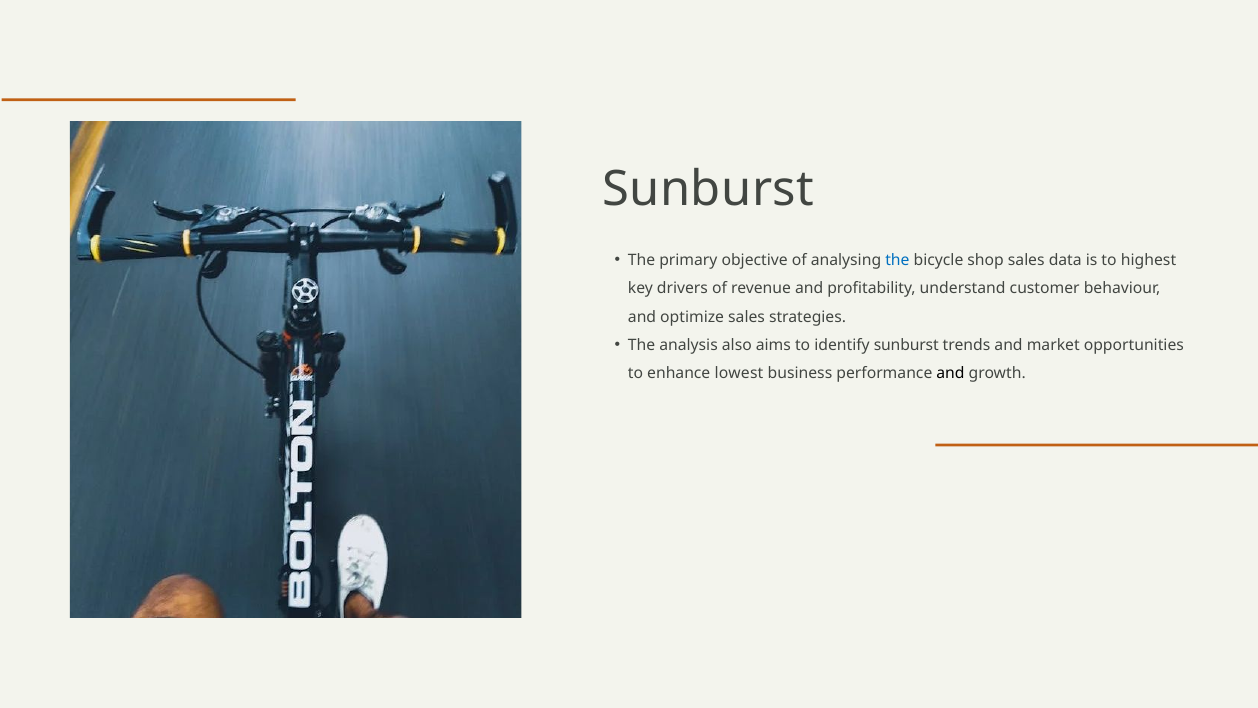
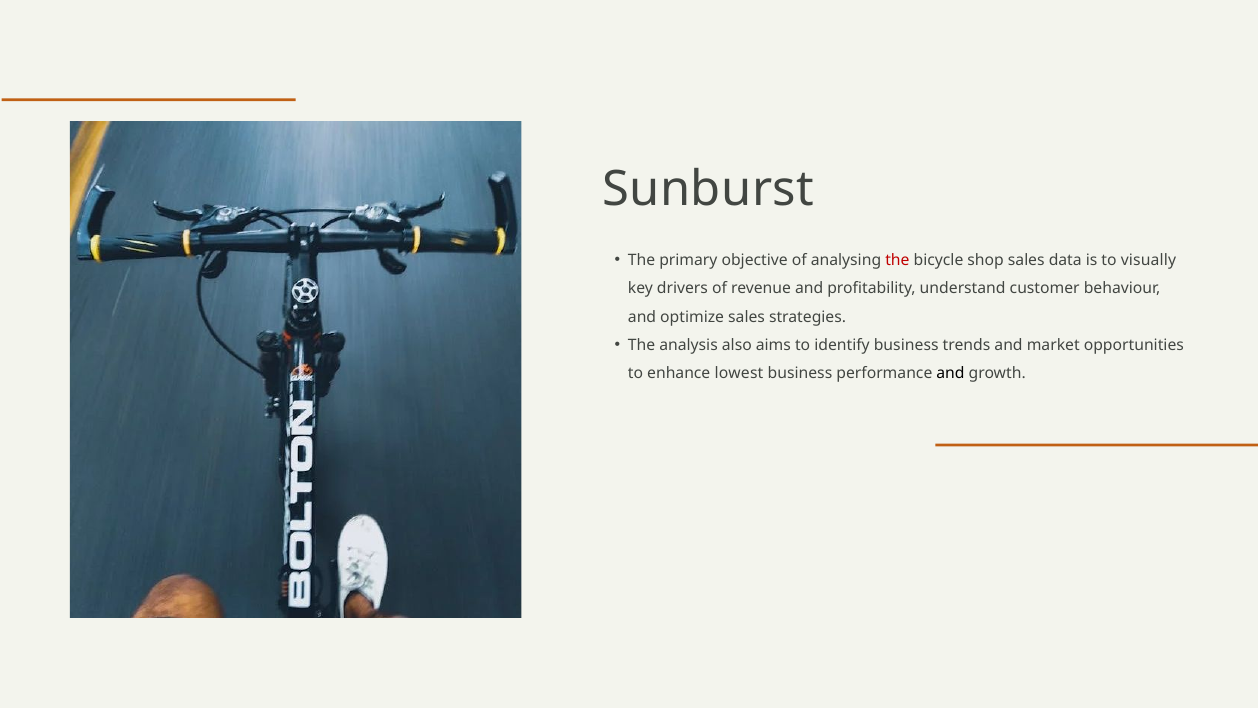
the at (897, 260) colour: blue -> red
highest: highest -> visually
identify sunburst: sunburst -> business
